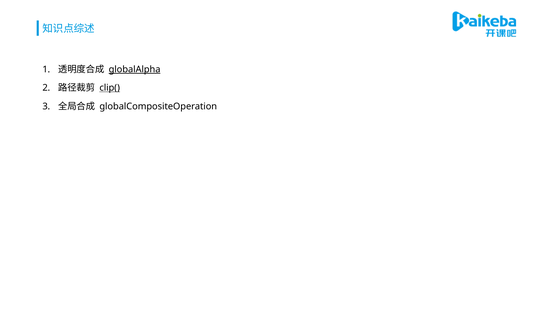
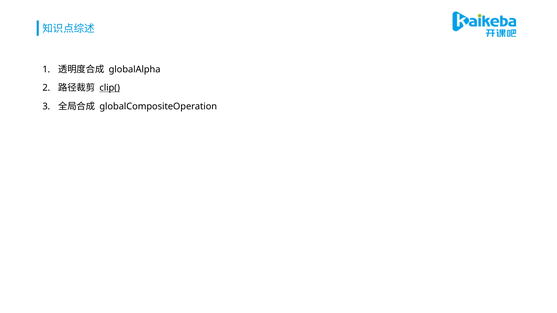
globalAlpha underline: present -> none
